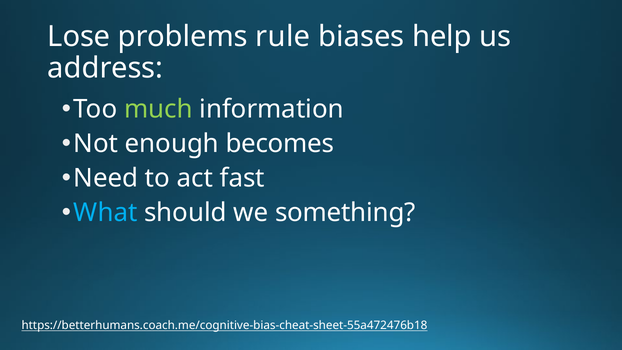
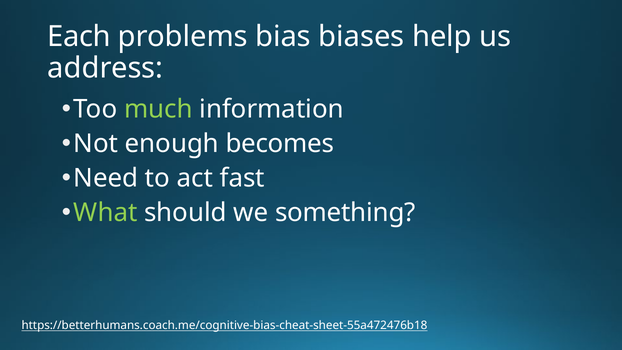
Lose: Lose -> Each
rule: rule -> bias
What colour: light blue -> light green
